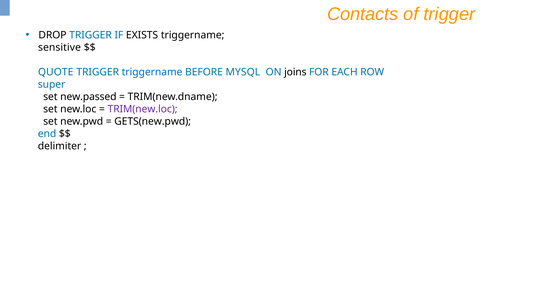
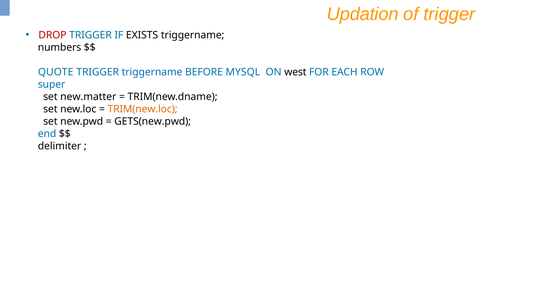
Contacts: Contacts -> Updation
DROP colour: black -> red
sensitive: sensitive -> numbers
joins: joins -> west
new.passed: new.passed -> new.matter
TRIM(new.loc colour: purple -> orange
